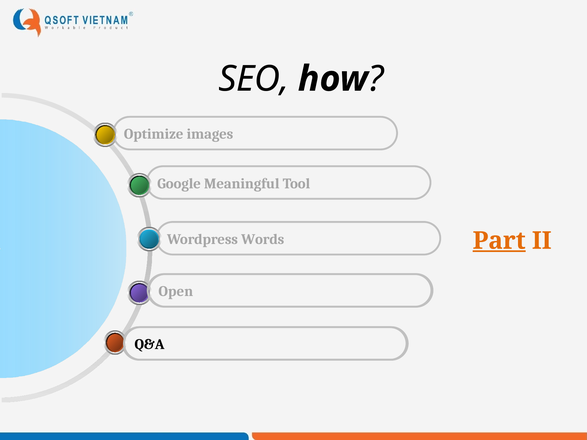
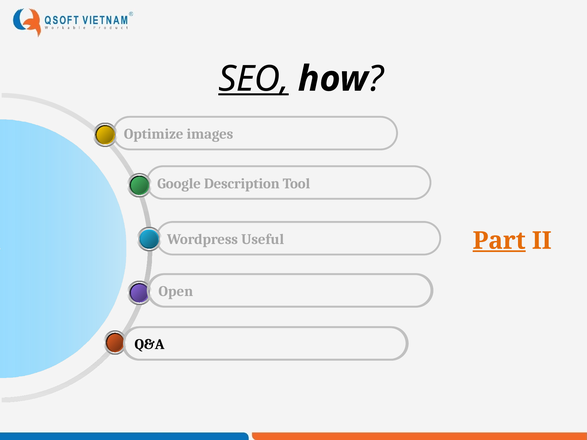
SEO underline: none -> present
Meaningful: Meaningful -> Description
Words: Words -> Useful
